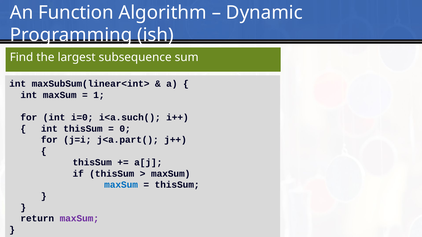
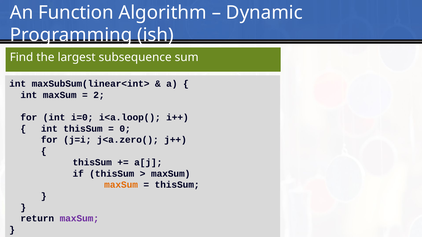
1: 1 -> 2
i<a.such(: i<a.such( -> i<a.loop(
j<a.part(: j<a.part( -> j<a.zero(
maxSum at (121, 185) colour: blue -> orange
